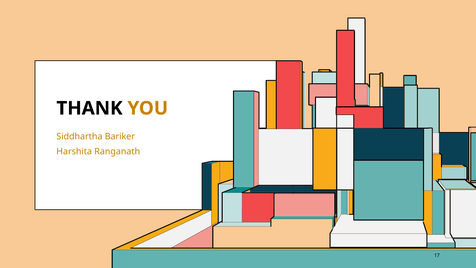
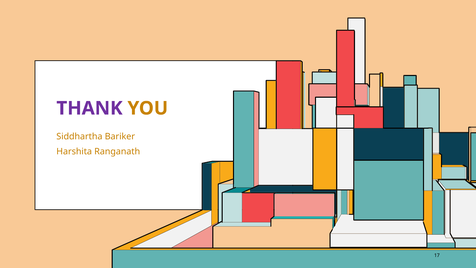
THANK colour: black -> purple
